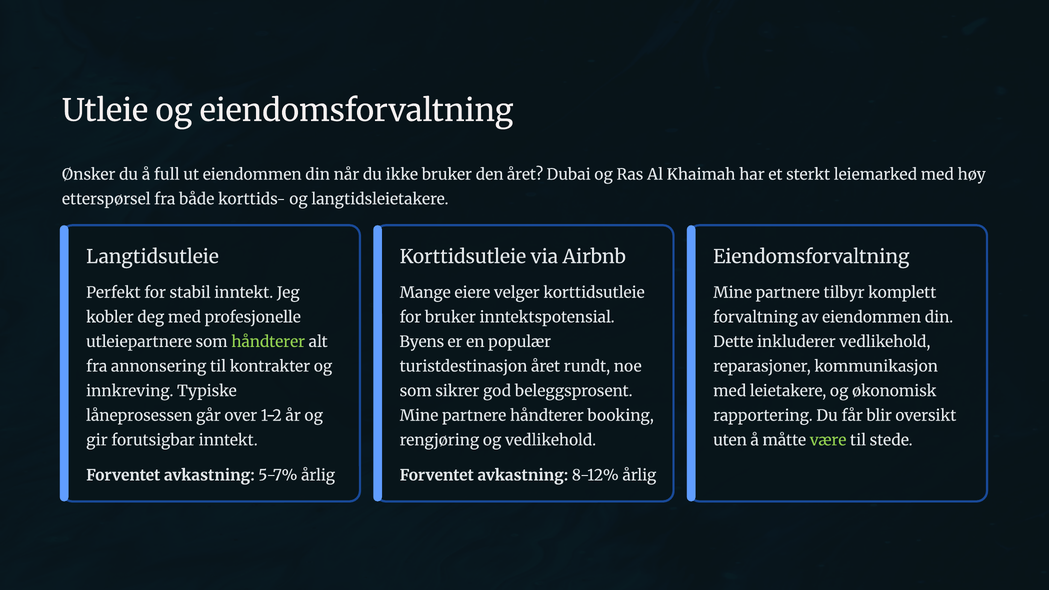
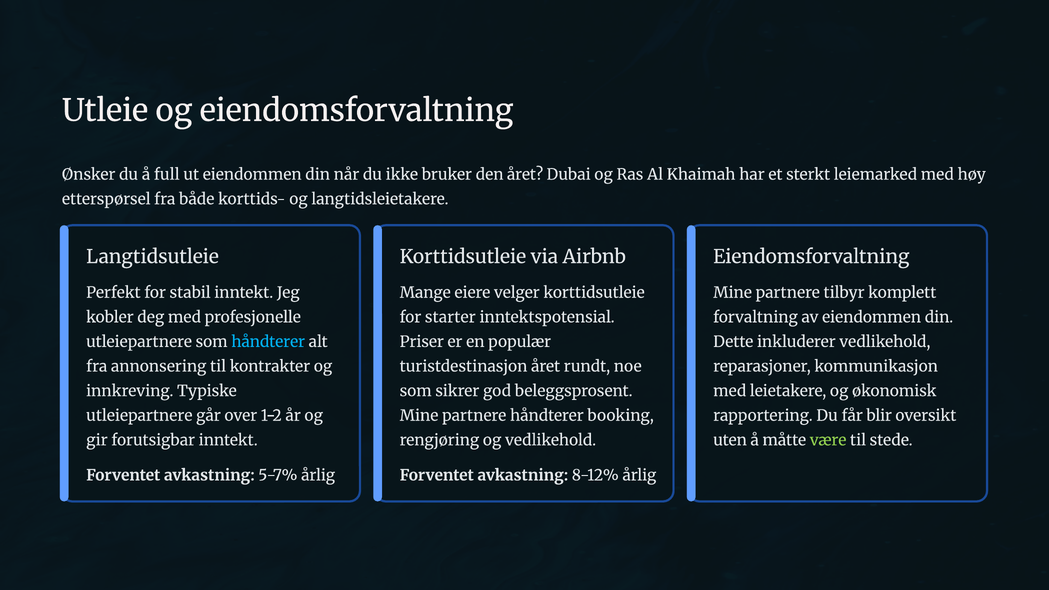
for bruker: bruker -> starter
håndterer at (268, 342) colour: light green -> light blue
Byens: Byens -> Priser
låneprosessen at (139, 416): låneprosessen -> utleiepartnere
